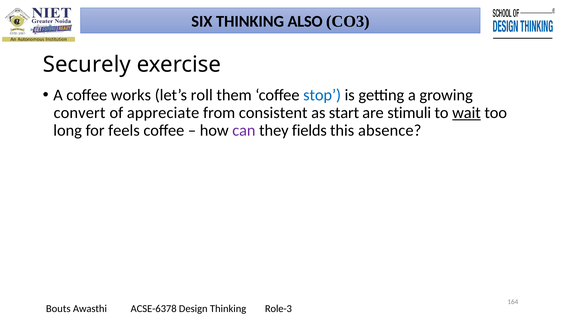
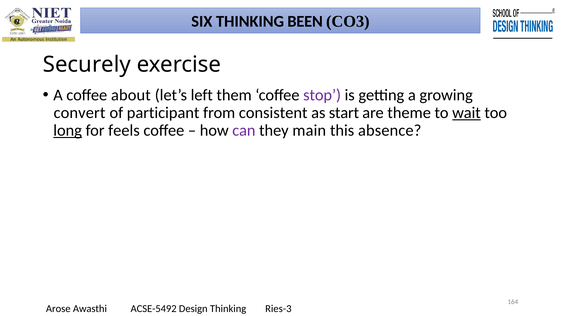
ALSO: ALSO -> BEEN
works: works -> about
roll: roll -> left
stop colour: blue -> purple
appreciate: appreciate -> participant
stimuli: stimuli -> theme
long underline: none -> present
fields: fields -> main
Bouts: Bouts -> Arose
ACSE-6378: ACSE-6378 -> ACSE-5492
Role-3: Role-3 -> Ries-3
